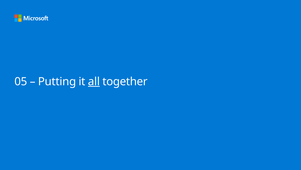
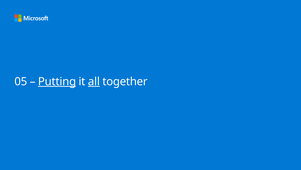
Putting underline: none -> present
